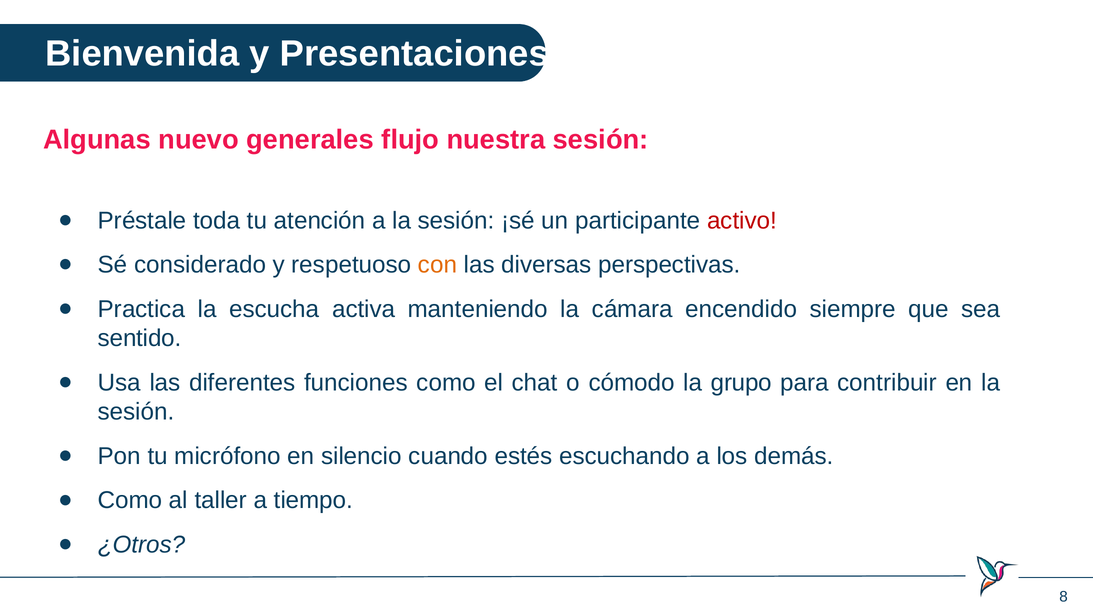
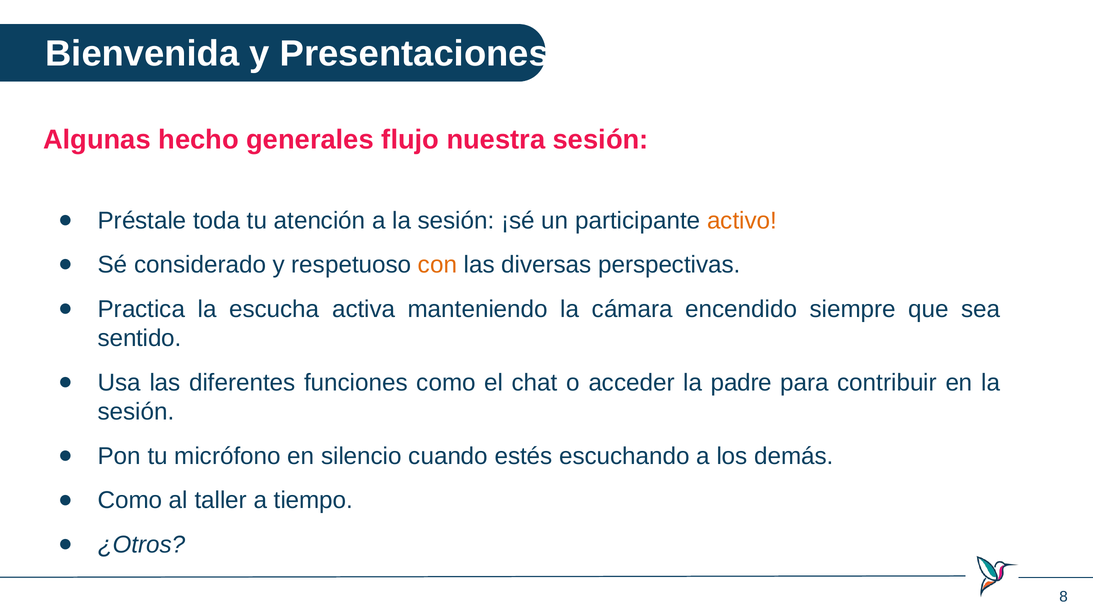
nuevo: nuevo -> hecho
activo colour: red -> orange
cómodo: cómodo -> acceder
grupo: grupo -> padre
